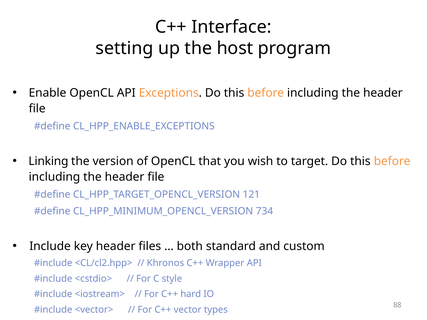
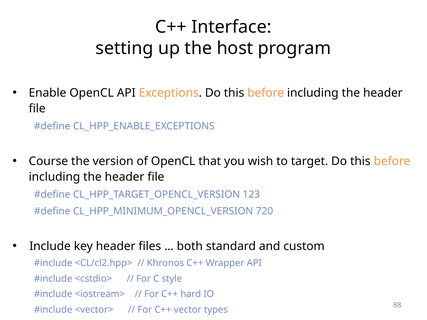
Linking: Linking -> Course
121: 121 -> 123
734: 734 -> 720
